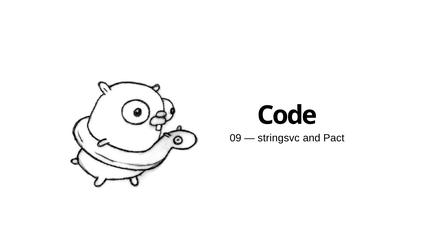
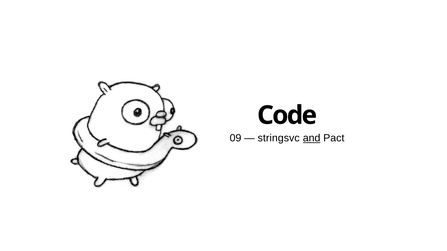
and underline: none -> present
